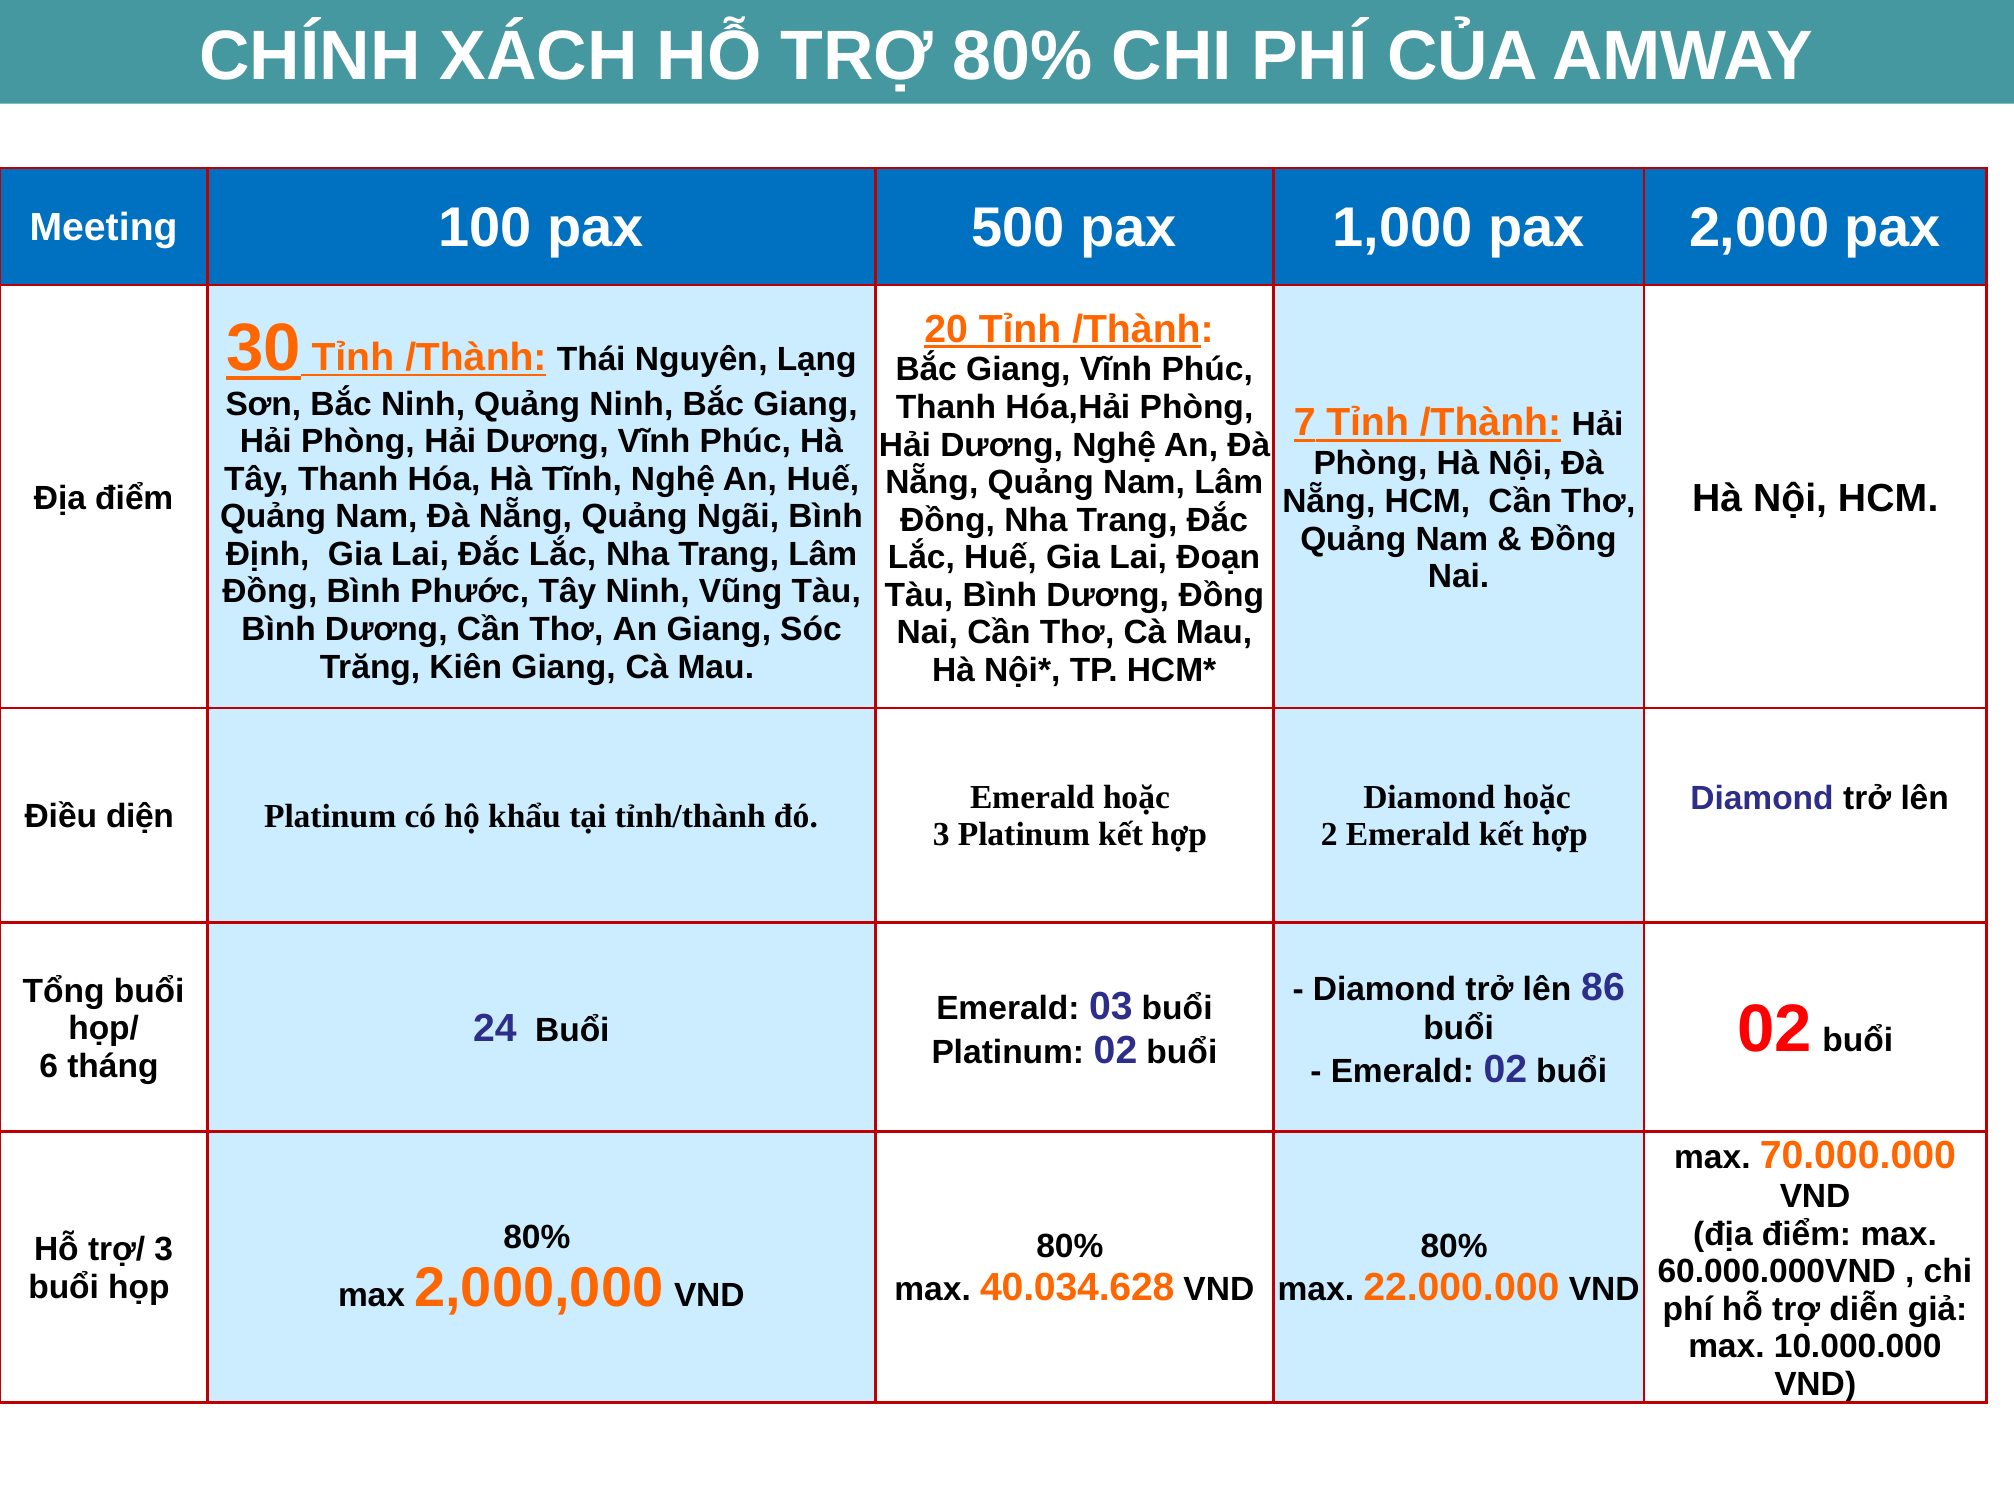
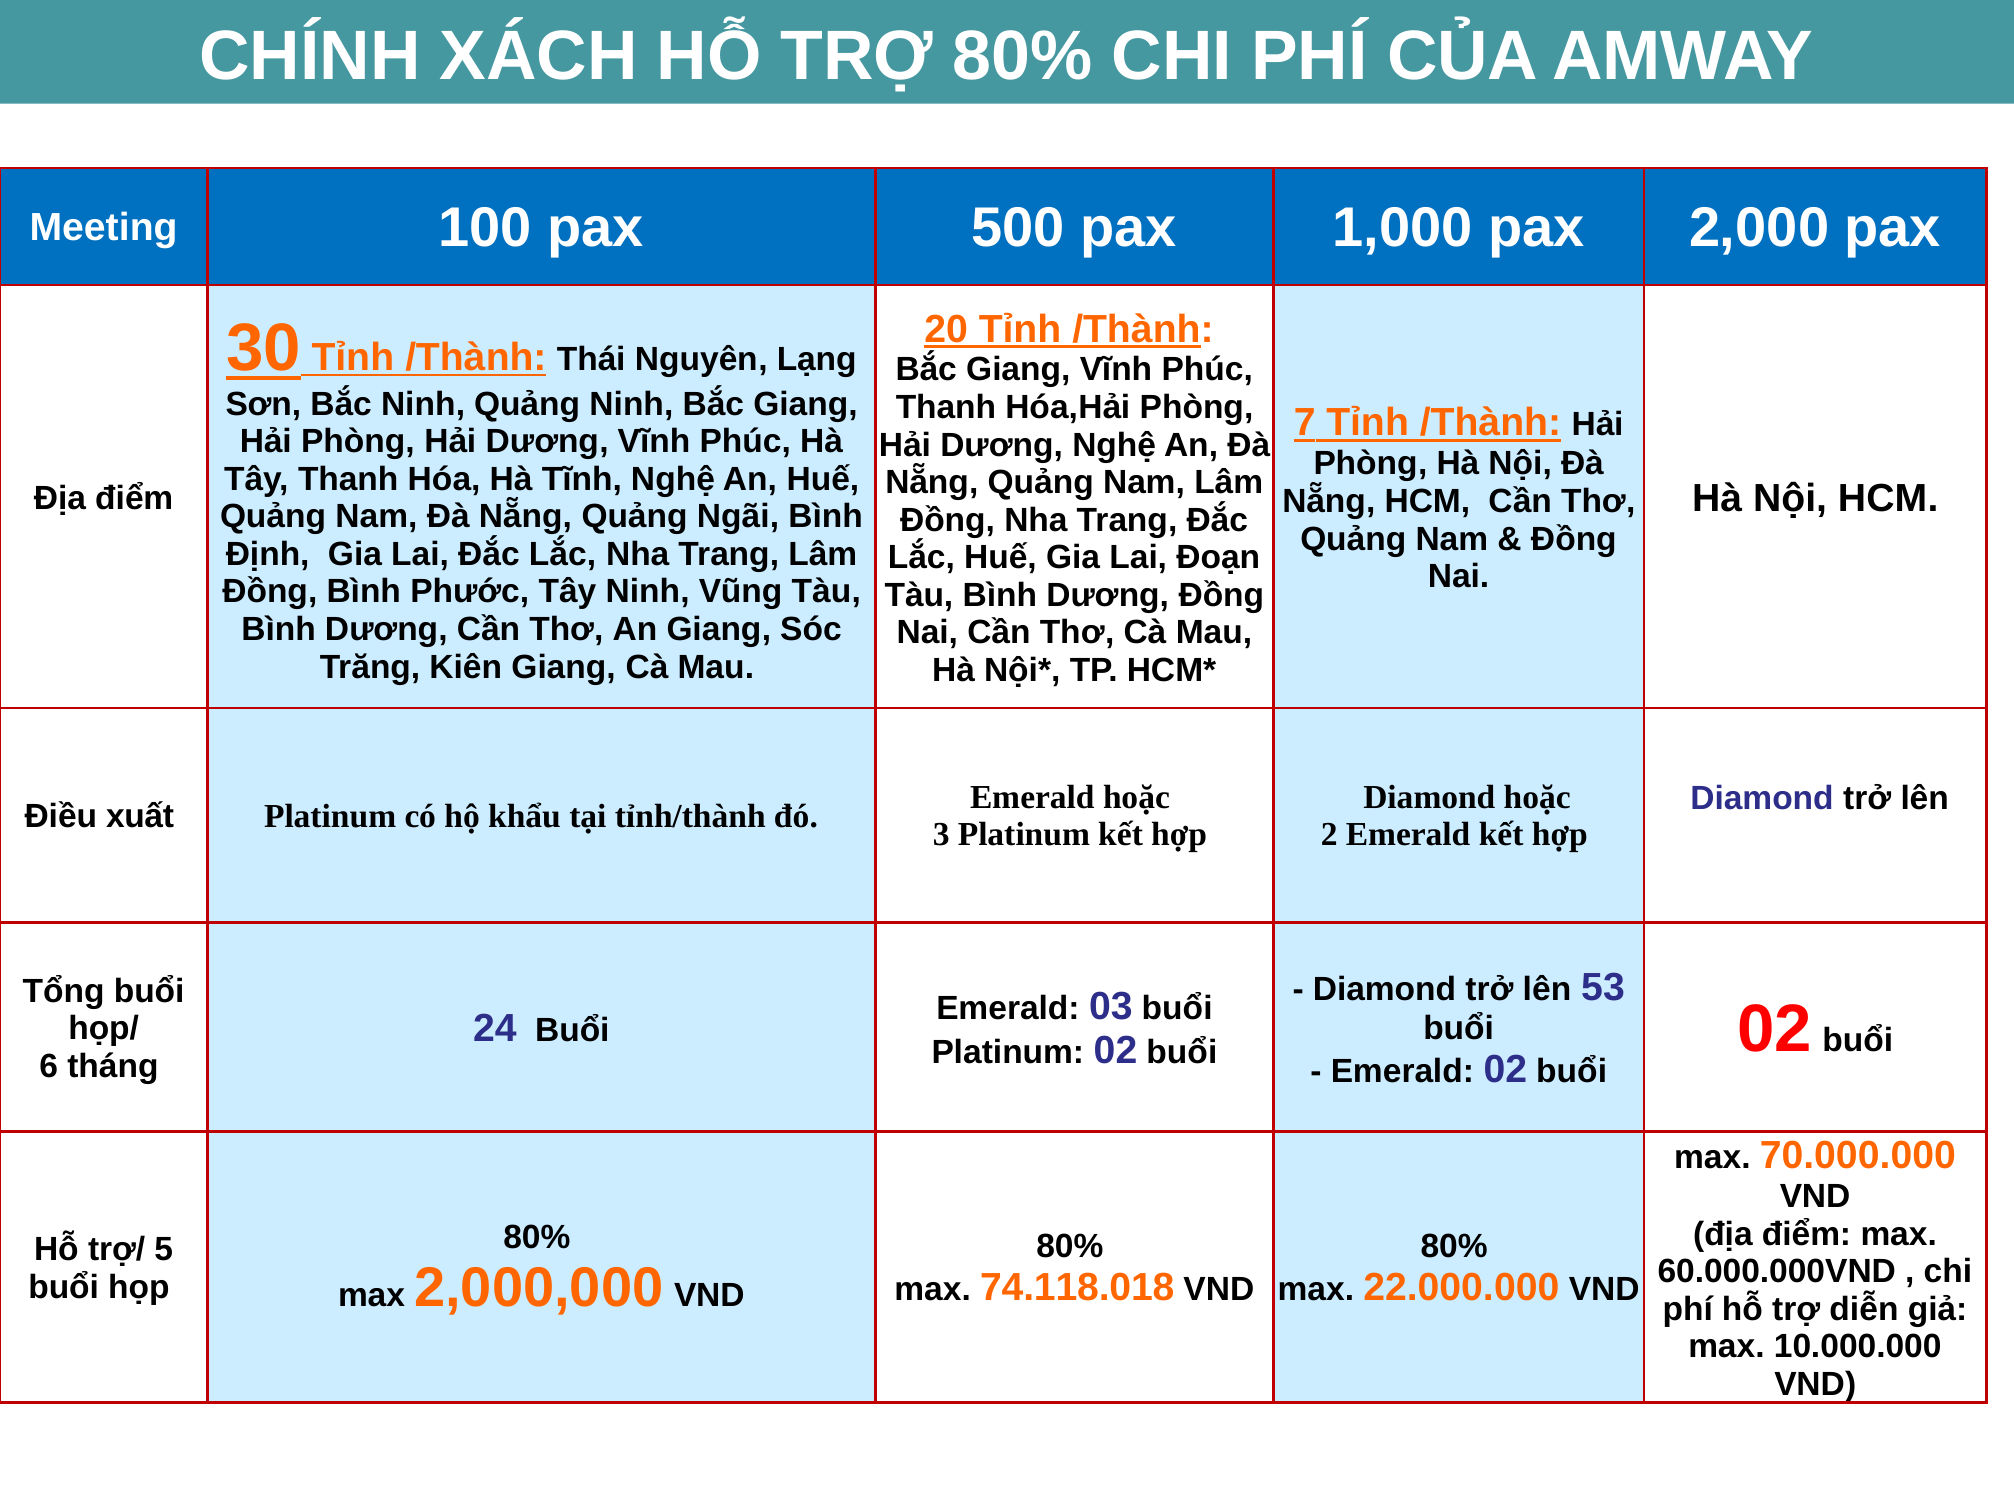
diện: diện -> xuất
86: 86 -> 53
trợ/ 3: 3 -> 5
40.034.628: 40.034.628 -> 74.118.018
